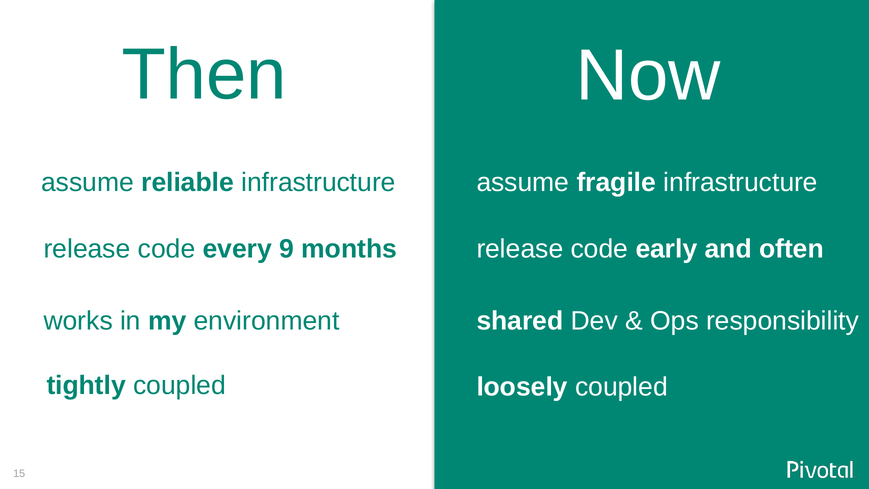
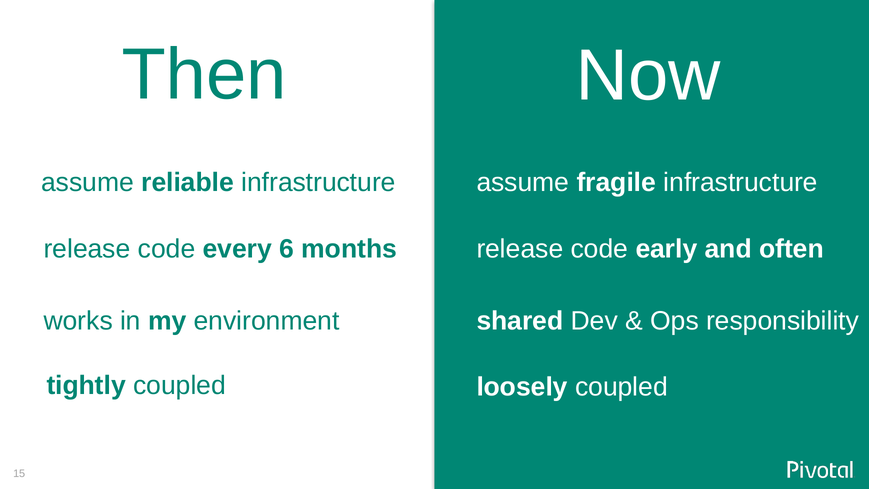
9: 9 -> 6
